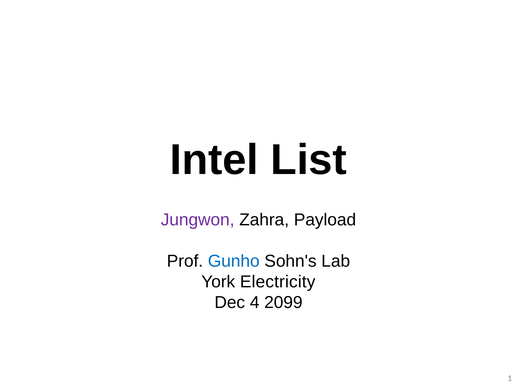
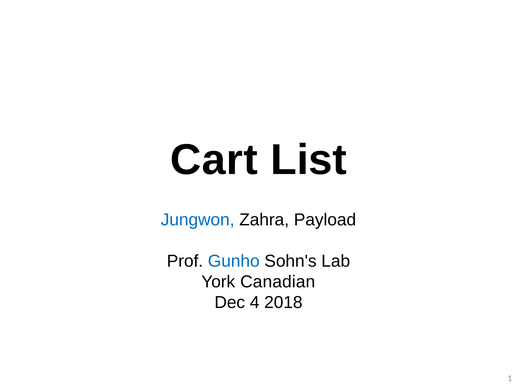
Intel: Intel -> Cart
Jungwon colour: purple -> blue
Electricity: Electricity -> Canadian
2099: 2099 -> 2018
